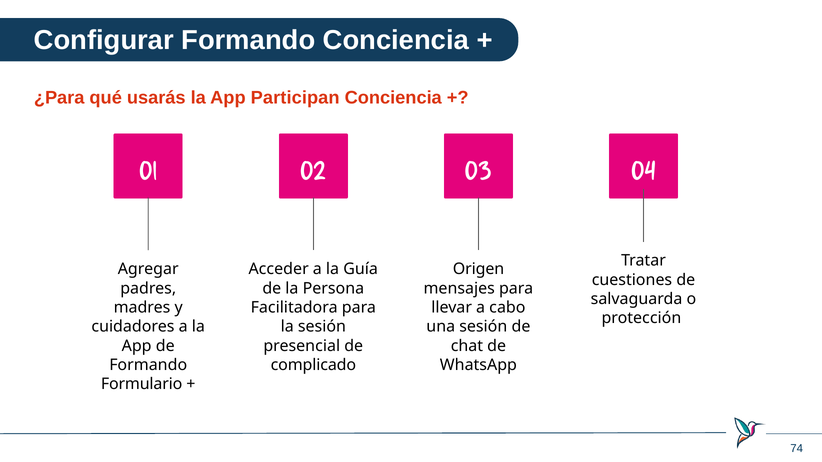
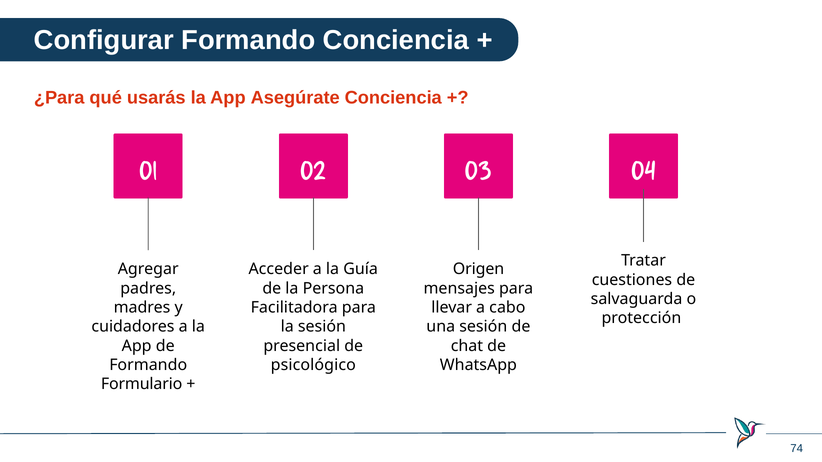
Participan: Participan -> Asegúrate
complicado: complicado -> psicológico
